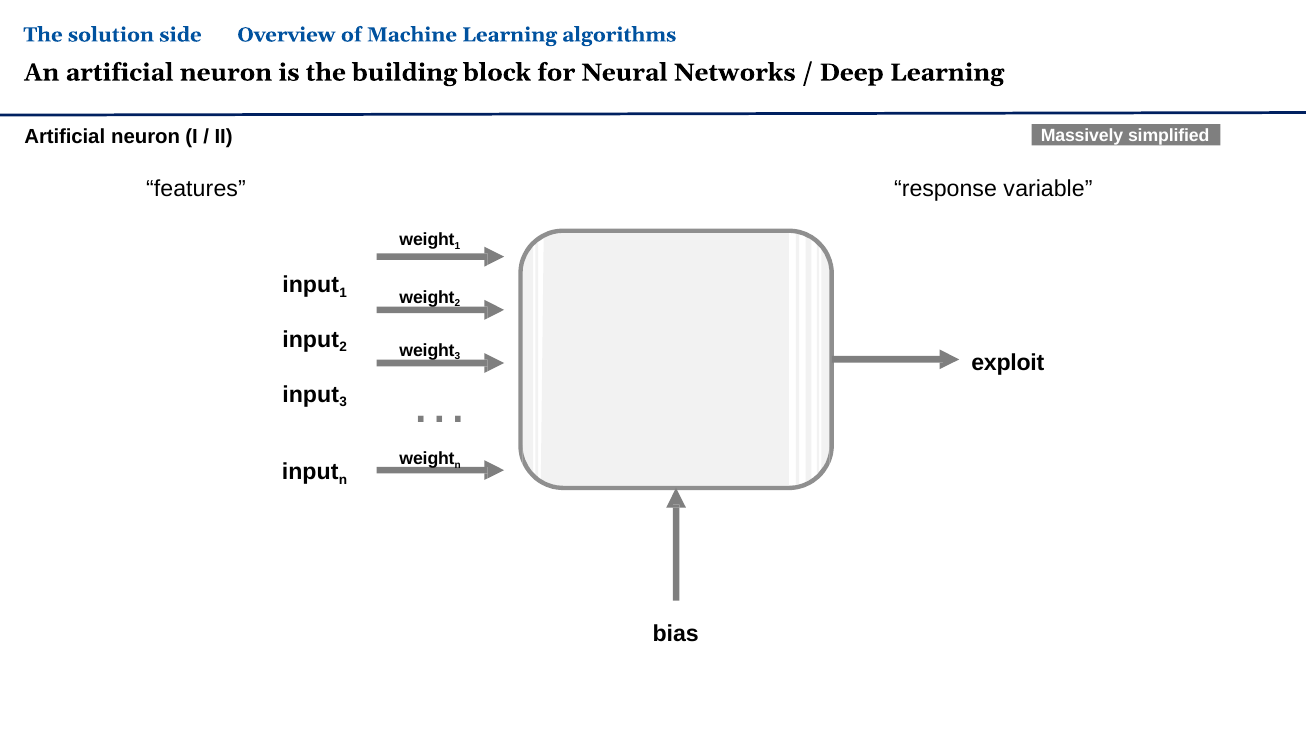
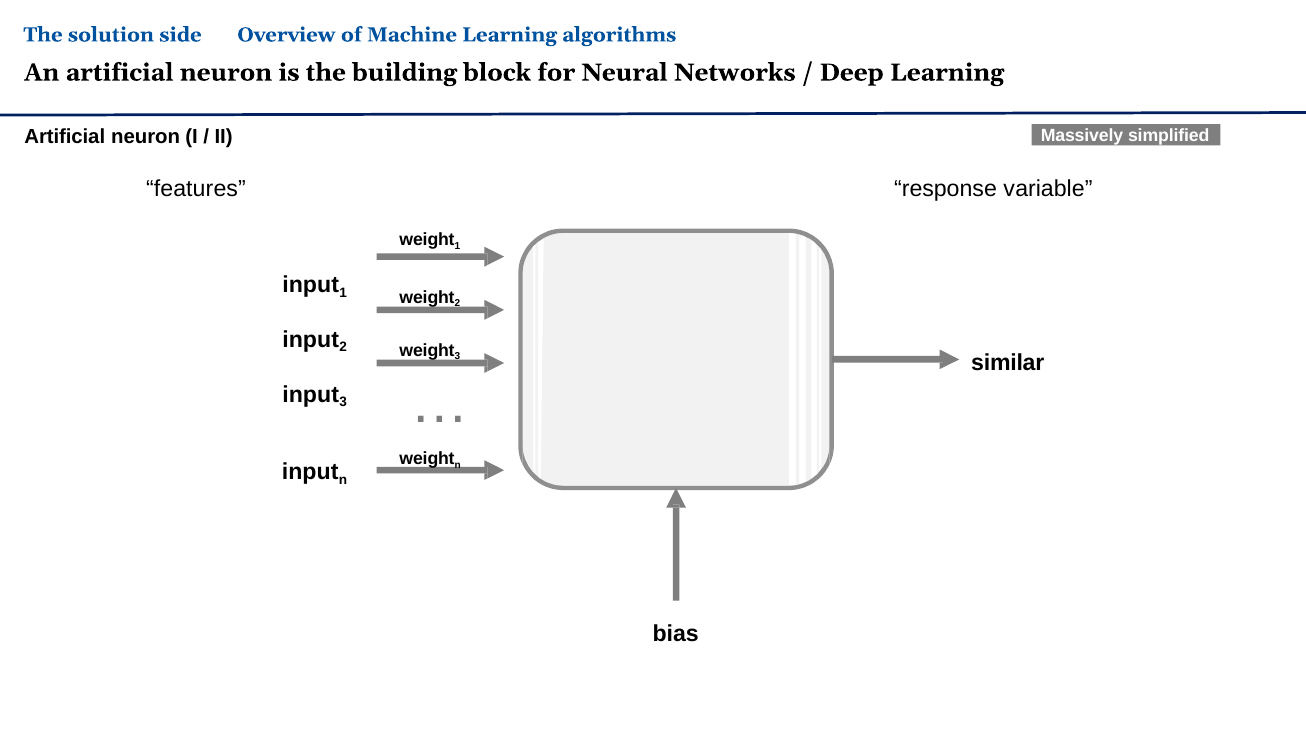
exploit: exploit -> similar
